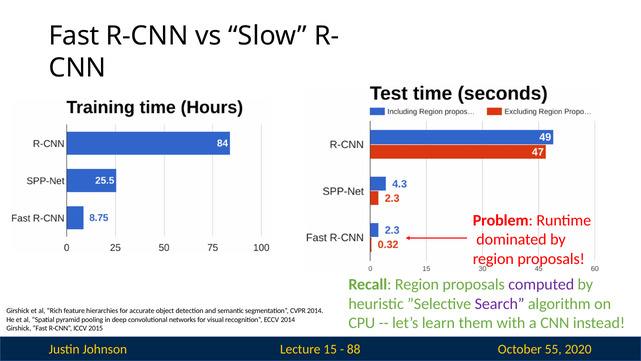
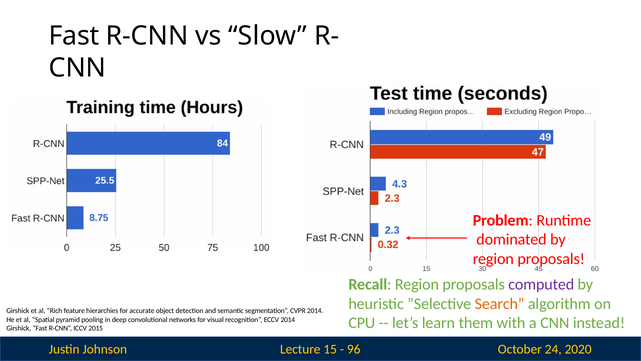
Search colour: purple -> orange
88: 88 -> 96
55: 55 -> 24
